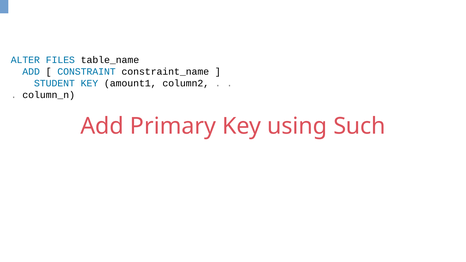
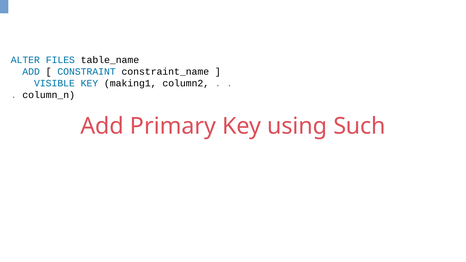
STUDENT: STUDENT -> VISIBLE
amount1: amount1 -> making1
